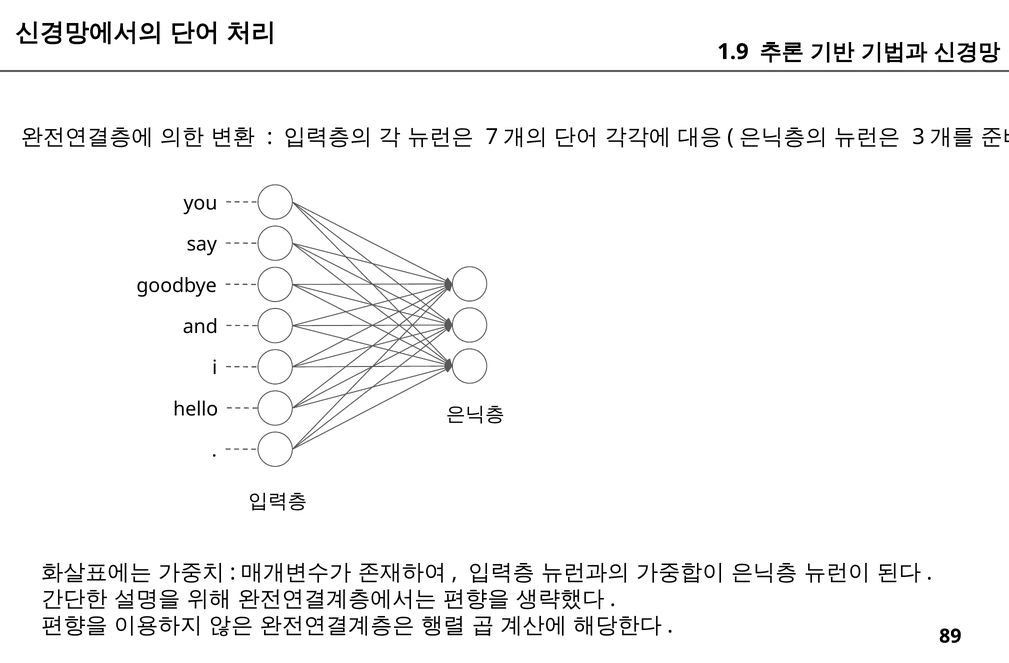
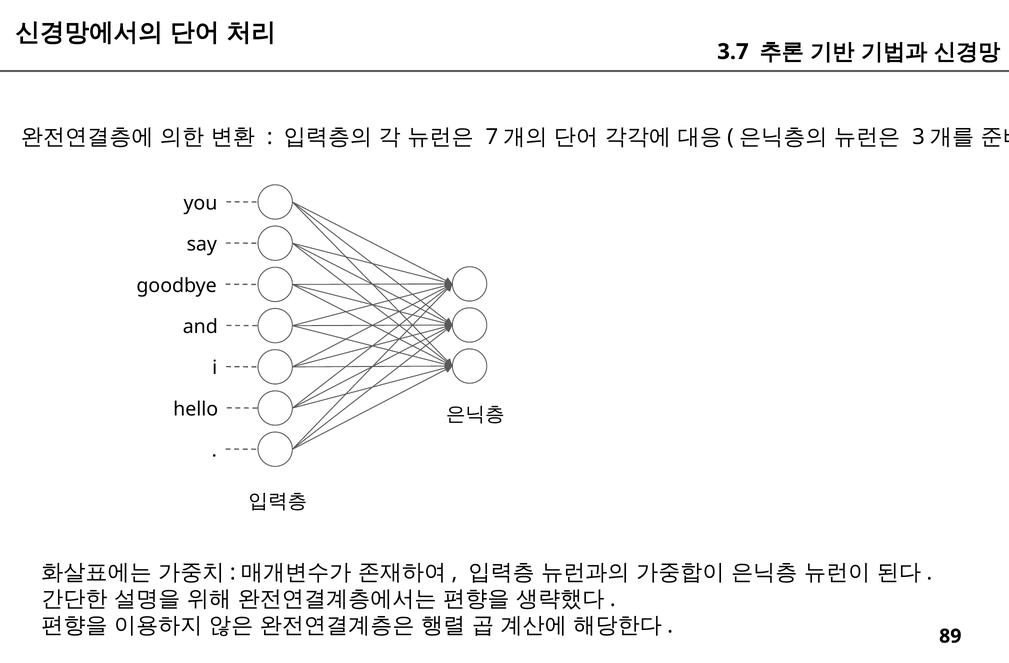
1.9: 1.9 -> 3.7
